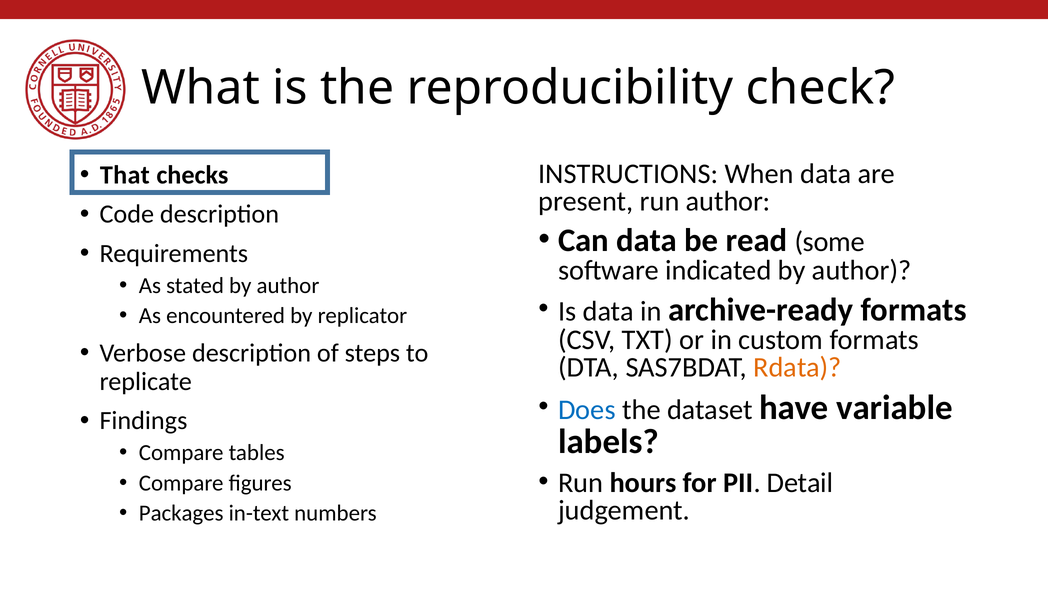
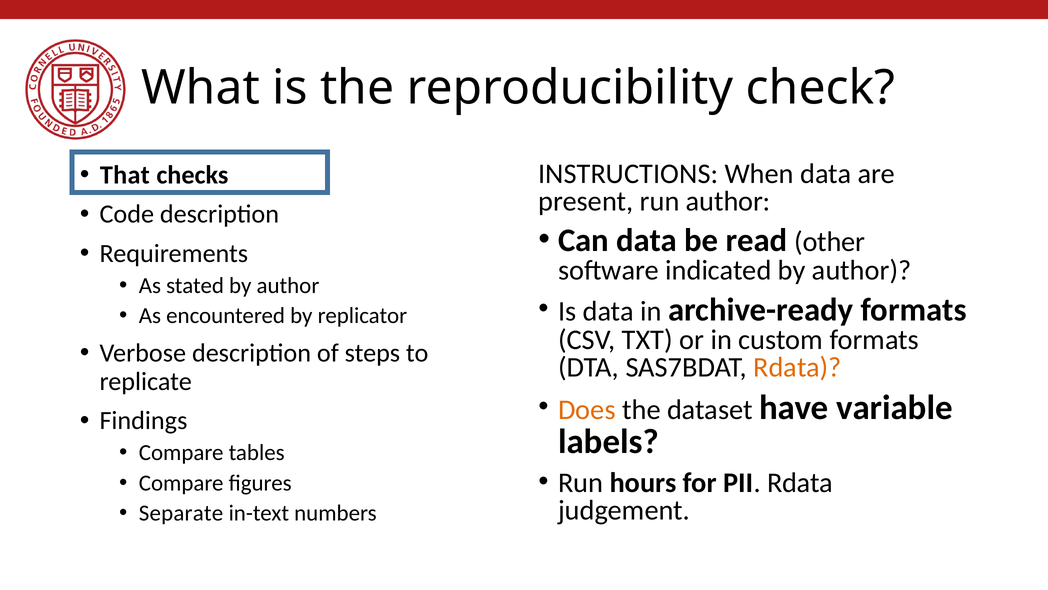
some: some -> other
Does colour: blue -> orange
PII Detail: Detail -> Rdata
Packages: Packages -> Separate
